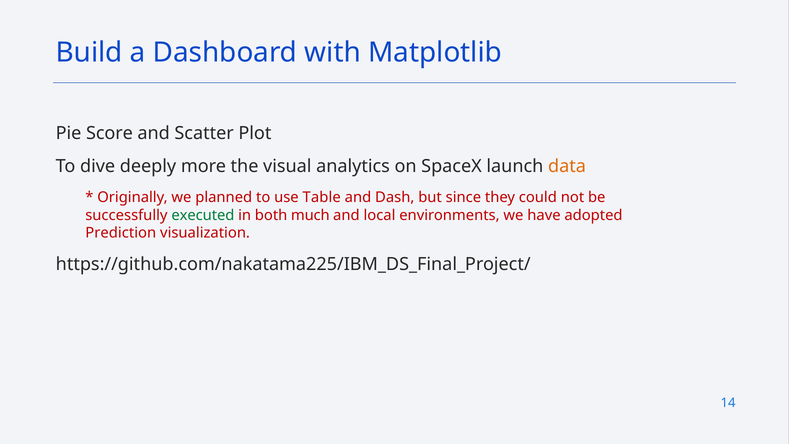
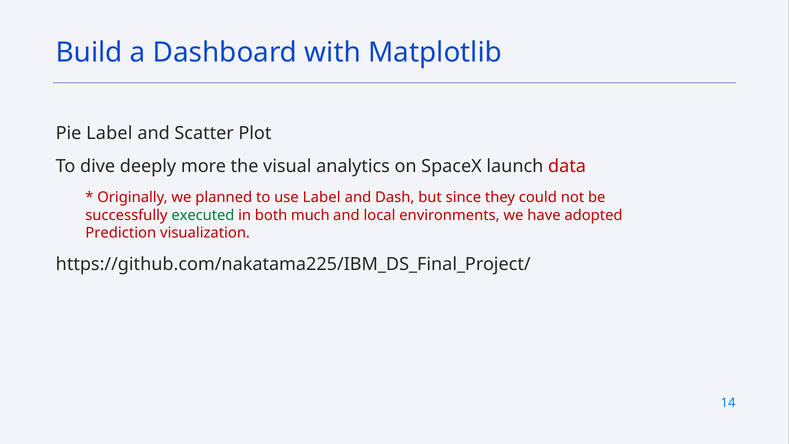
Pie Score: Score -> Label
data colour: orange -> red
use Table: Table -> Label
